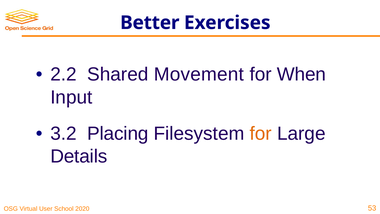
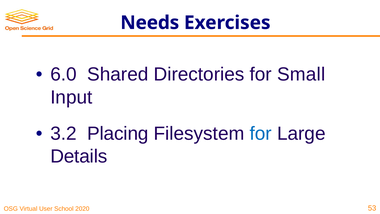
Better: Better -> Needs
2.2: 2.2 -> 6.0
Movement: Movement -> Directories
When: When -> Small
for at (261, 133) colour: orange -> blue
